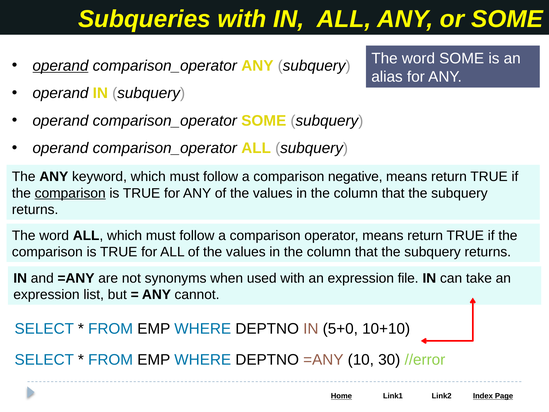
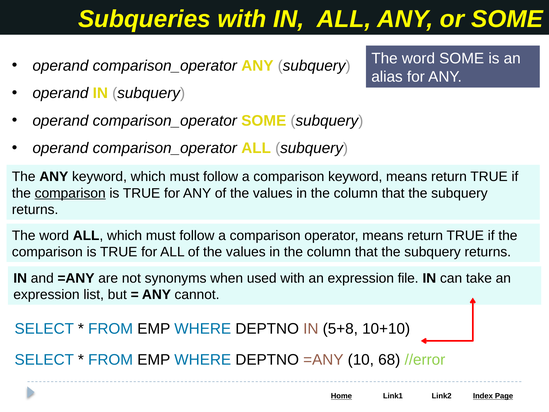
operand at (60, 66) underline: present -> none
comparison negative: negative -> keyword
5+0: 5+0 -> 5+8
30: 30 -> 68
